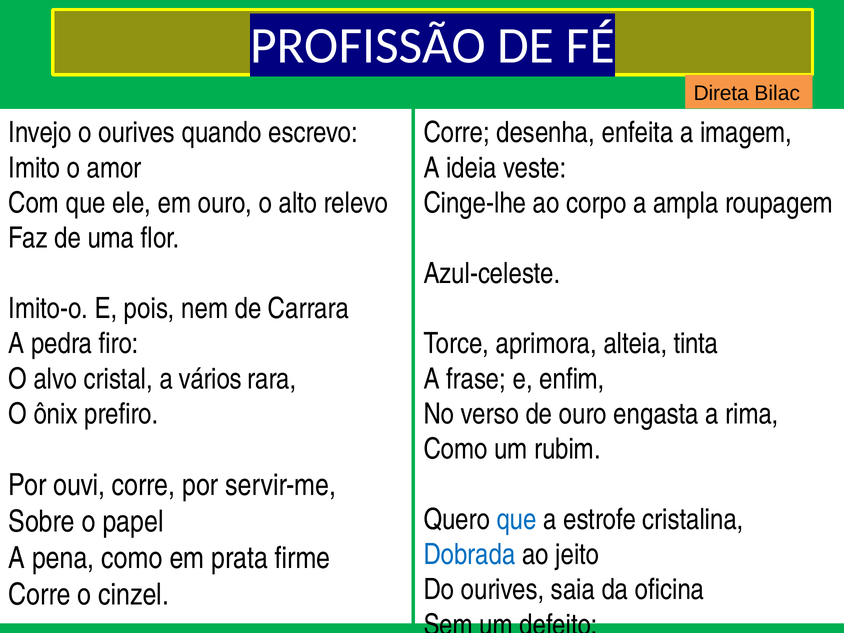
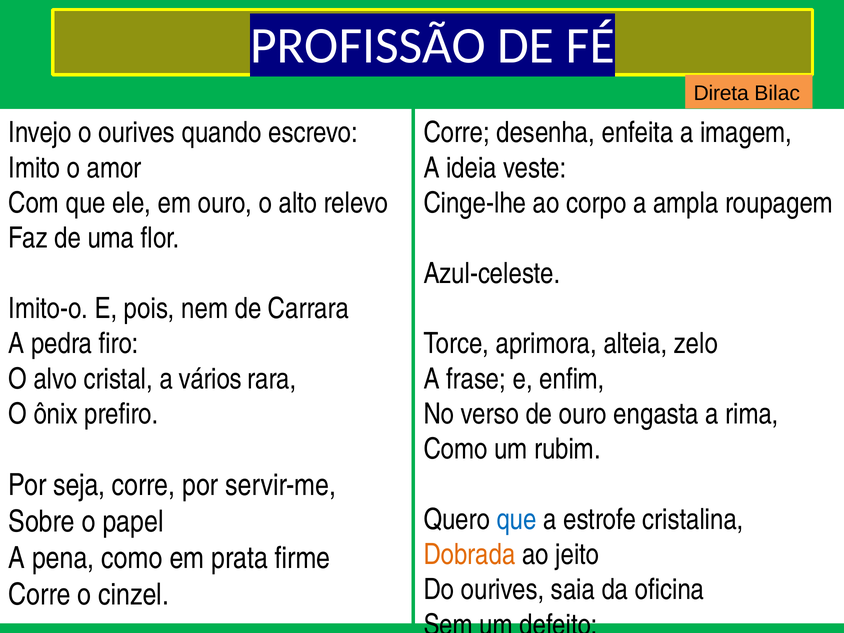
tinta: tinta -> zelo
ouvi: ouvi -> seja
Dobrada colour: blue -> orange
